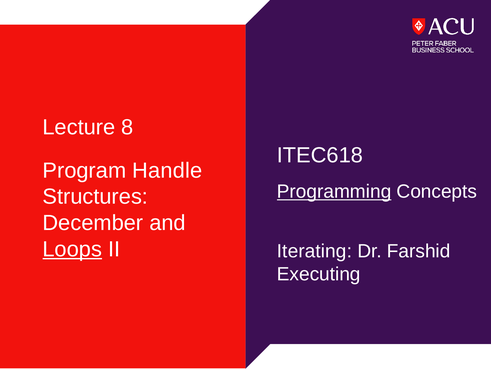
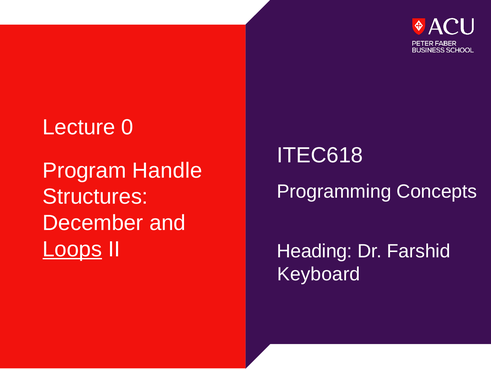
8: 8 -> 0
Programming underline: present -> none
Iterating: Iterating -> Heading
Executing: Executing -> Keyboard
